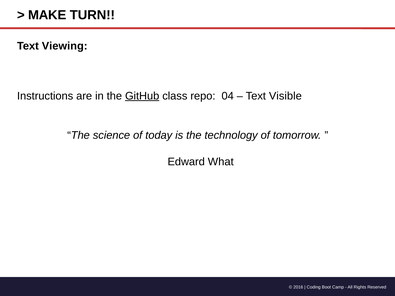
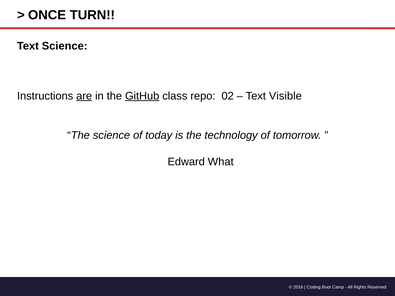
MAKE: MAKE -> ONCE
Text Viewing: Viewing -> Science
are underline: none -> present
04: 04 -> 02
